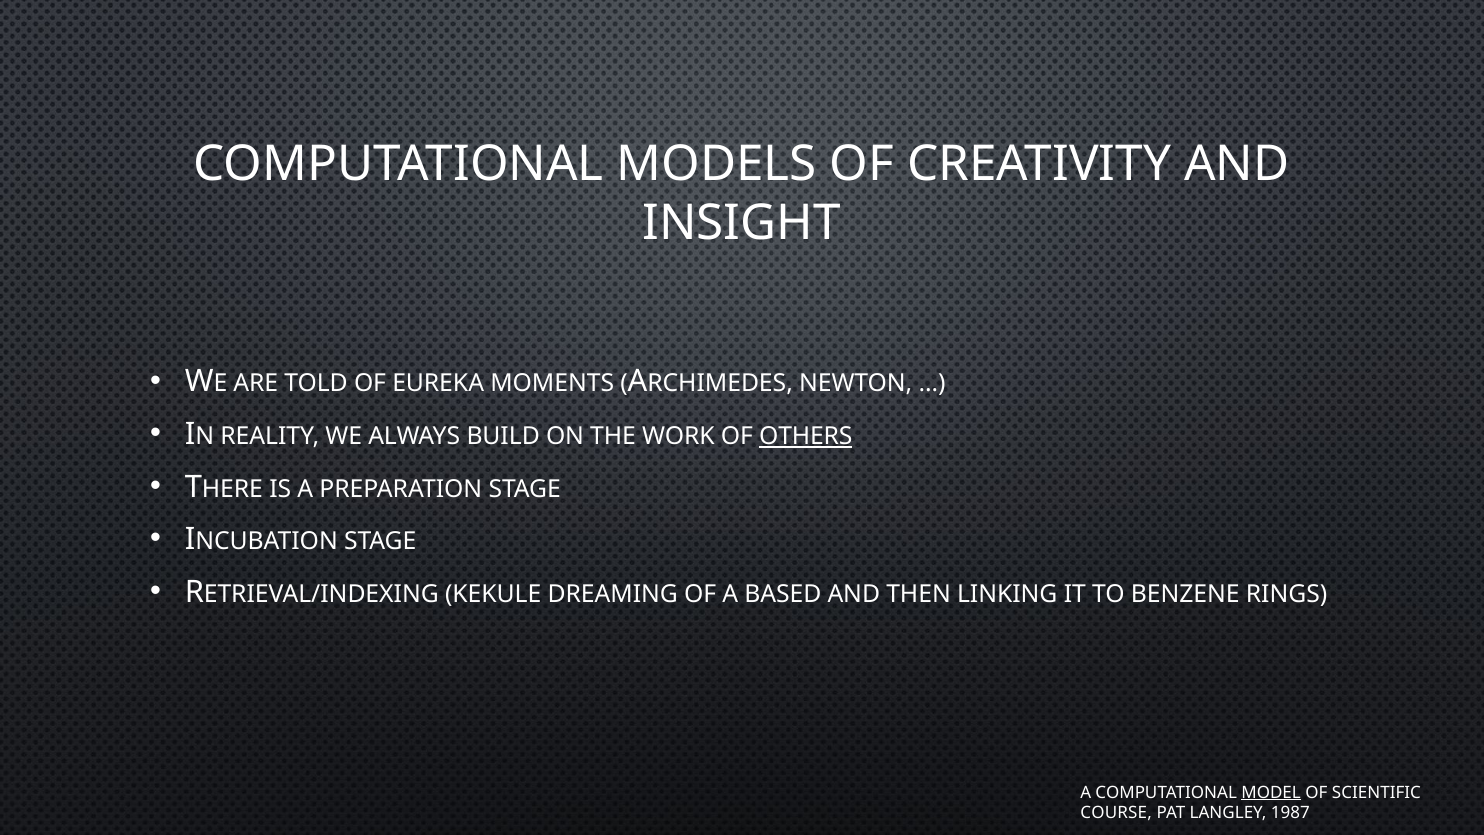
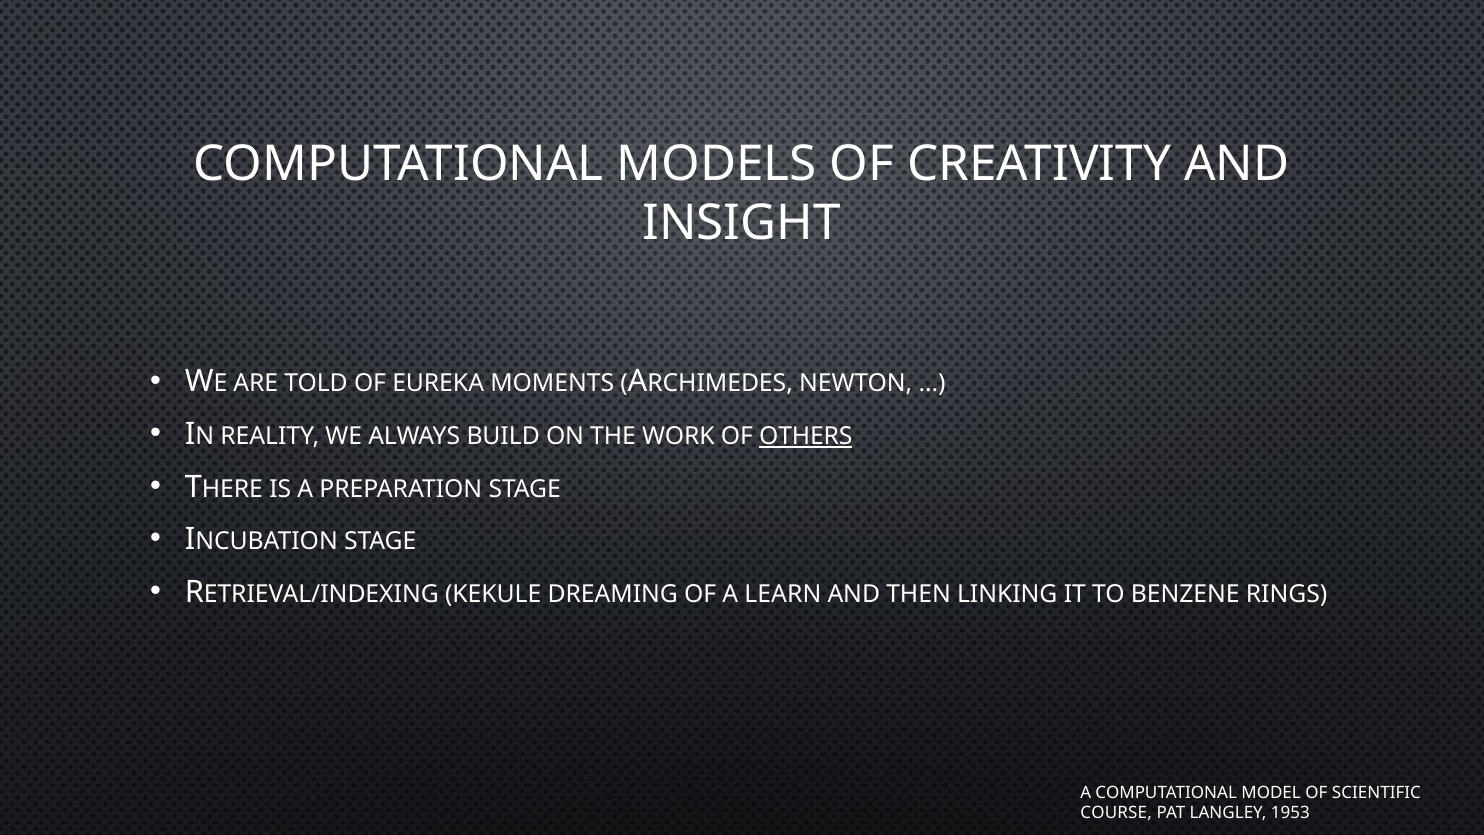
BASED: BASED -> LEARN
MODEL underline: present -> none
1987: 1987 -> 1953
